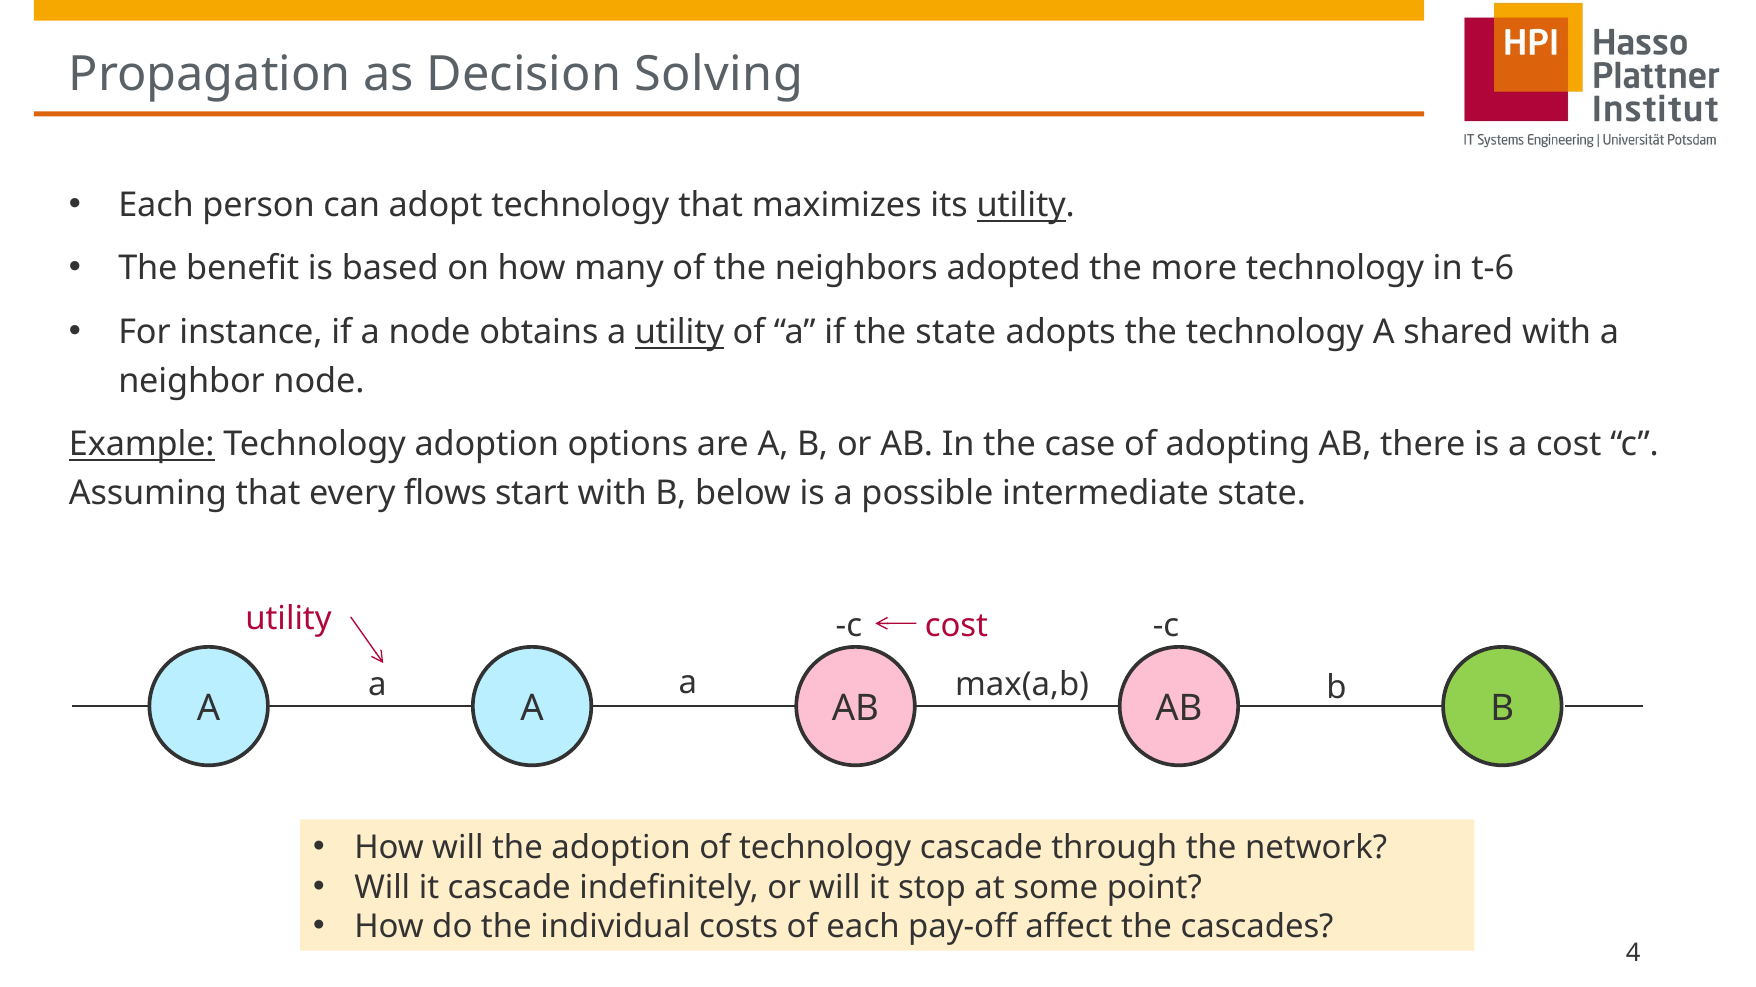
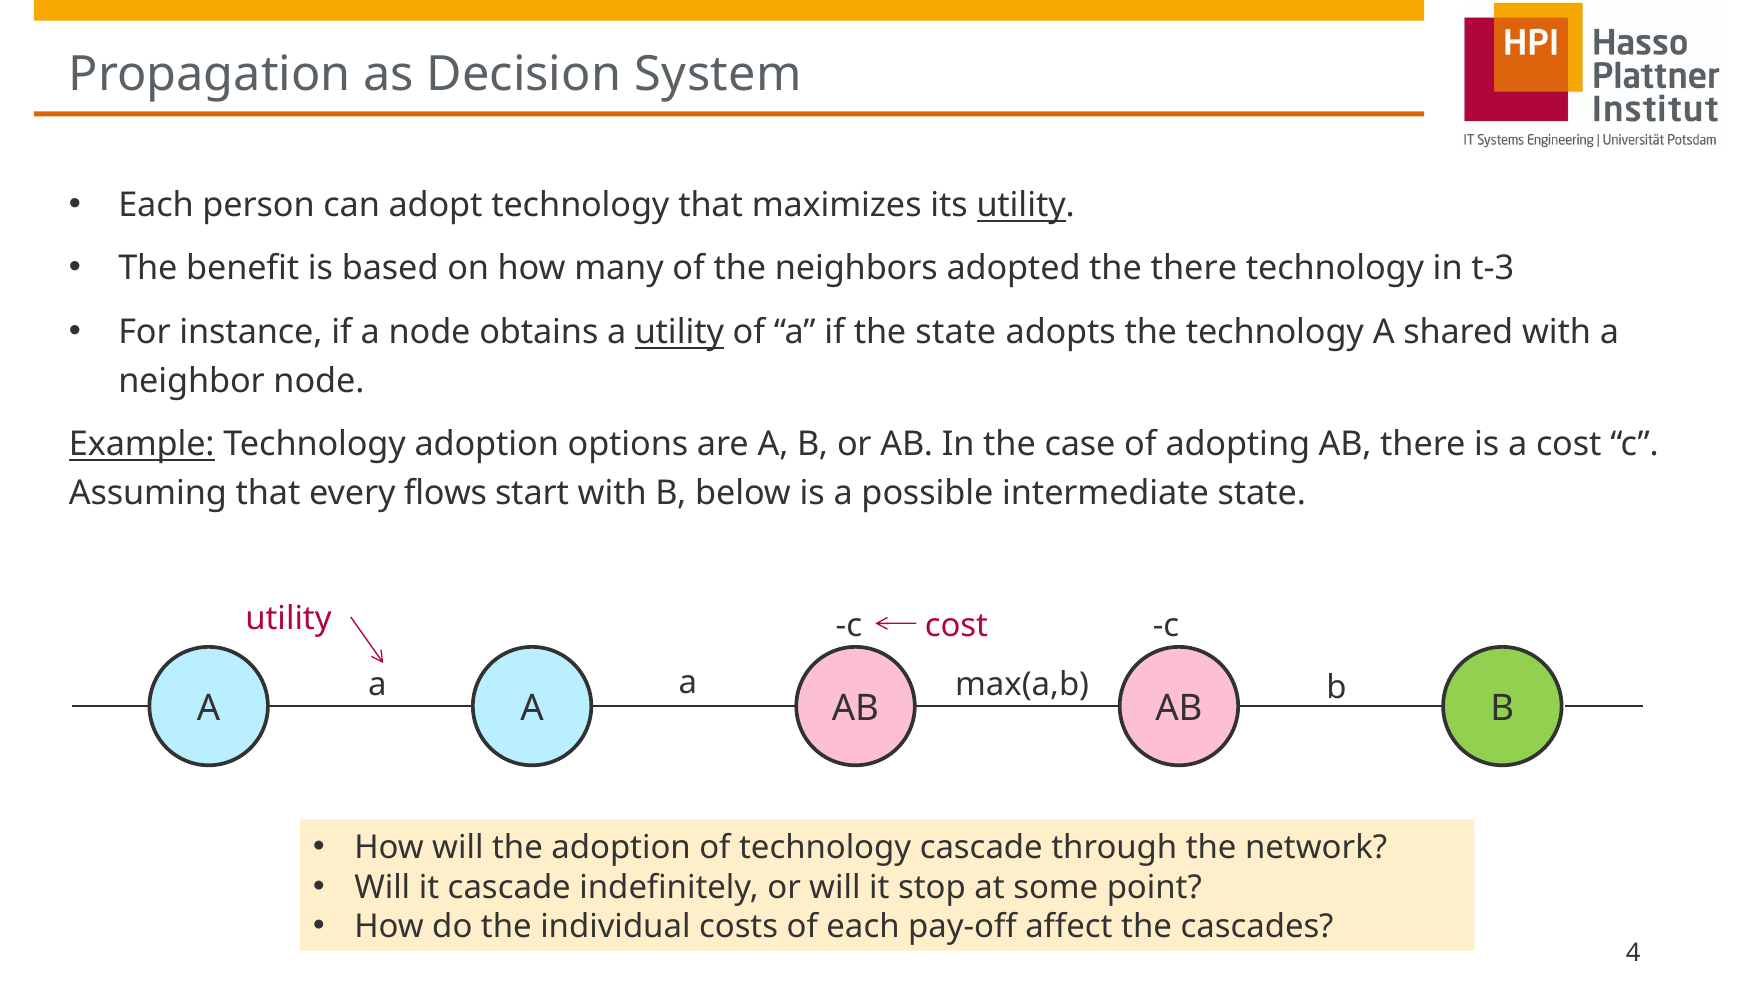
Solving: Solving -> System
the more: more -> there
t-6: t-6 -> t-3
